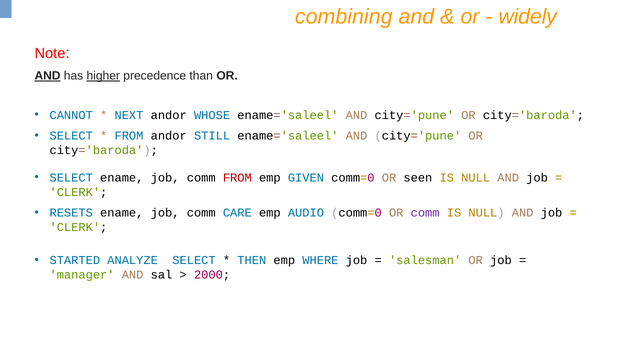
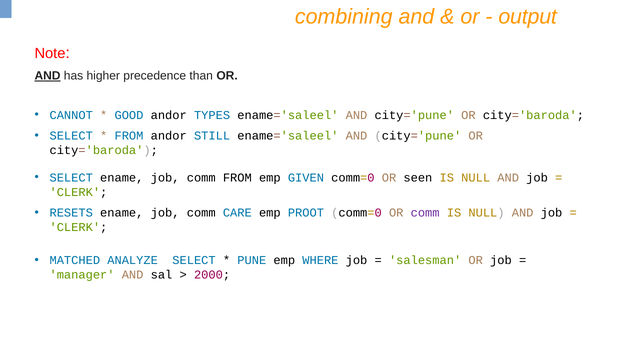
widely: widely -> output
higher underline: present -> none
NEXT: NEXT -> GOOD
WHOSE: WHOSE -> TYPES
FROM at (237, 178) colour: red -> black
AUDIO: AUDIO -> PROOT
STARTED: STARTED -> MATCHED
THEN: THEN -> PUNE
